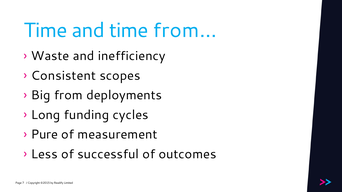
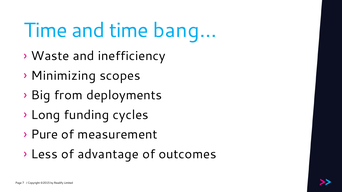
from…: from… -> bang…
Consistent: Consistent -> Minimizing
successful: successful -> advantage
